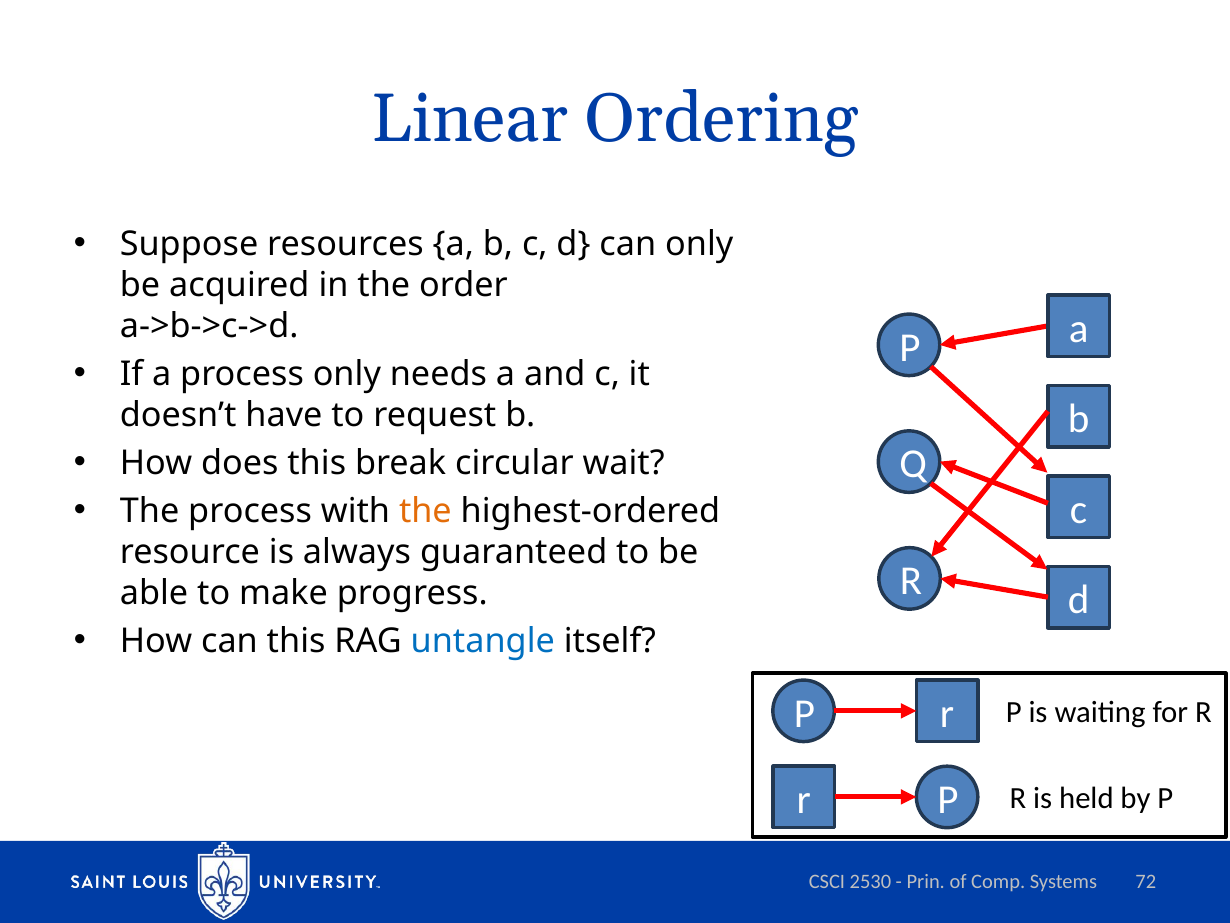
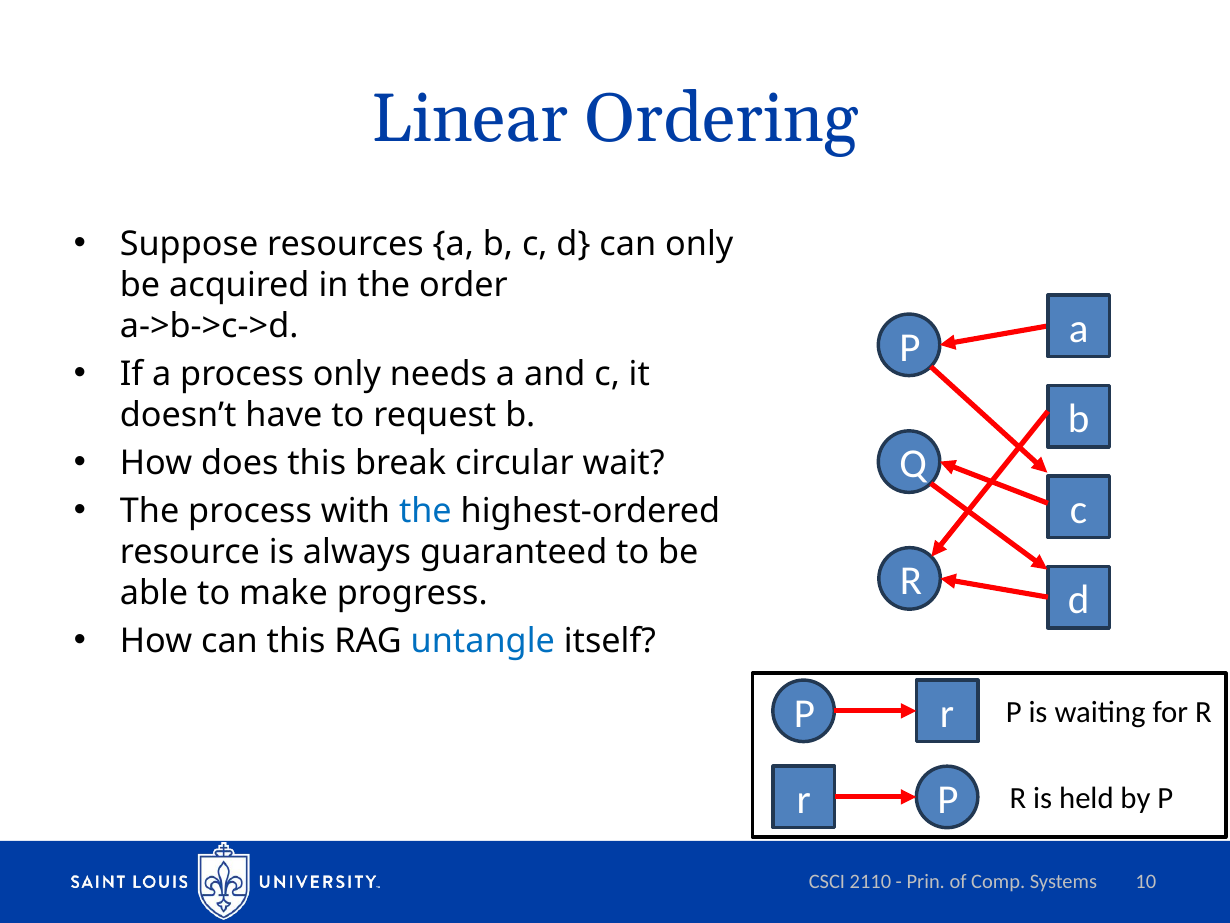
the at (425, 511) colour: orange -> blue
2530: 2530 -> 2110
72: 72 -> 10
